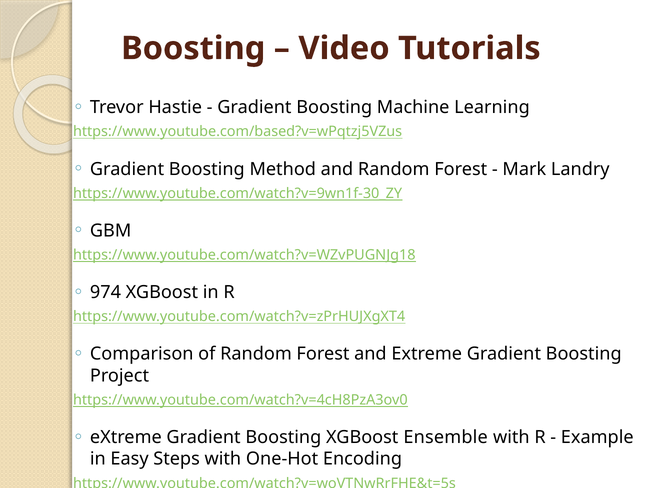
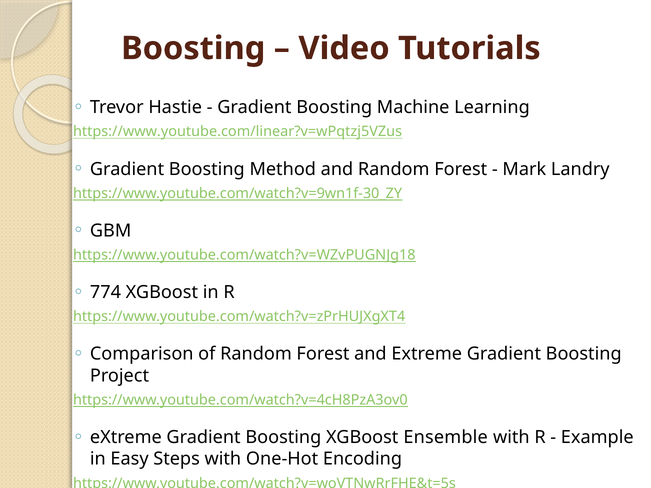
https://www.youtube.com/based?v=wPqtzj5VZus: https://www.youtube.com/based?v=wPqtzj5VZus -> https://www.youtube.com/linear?v=wPqtzj5VZus
974: 974 -> 774
